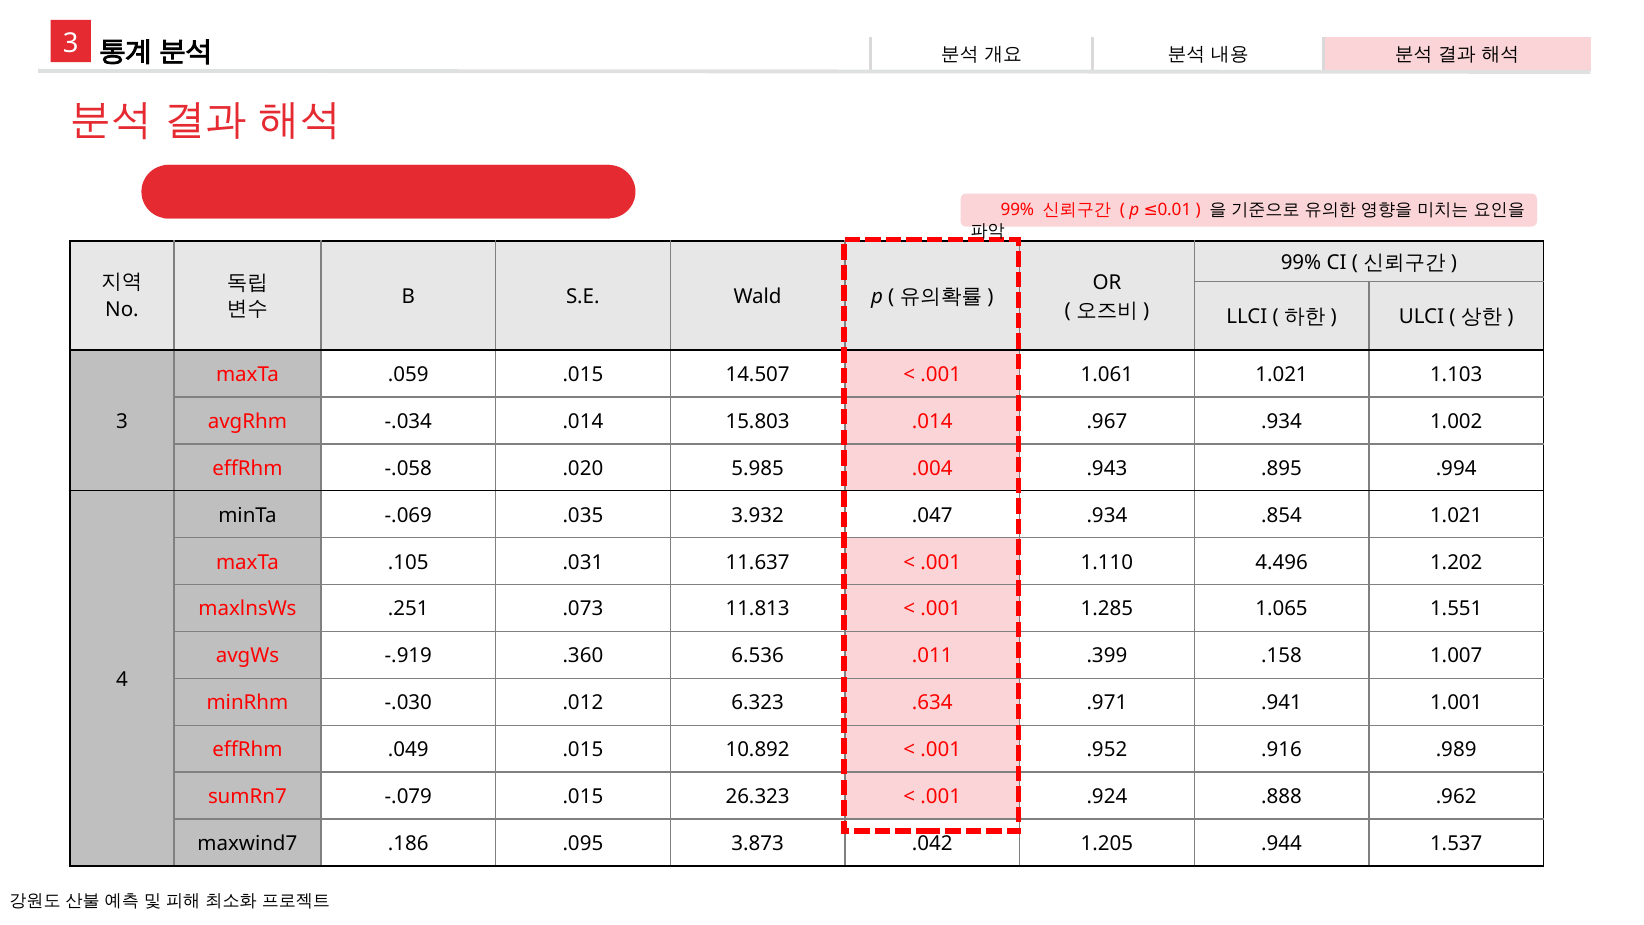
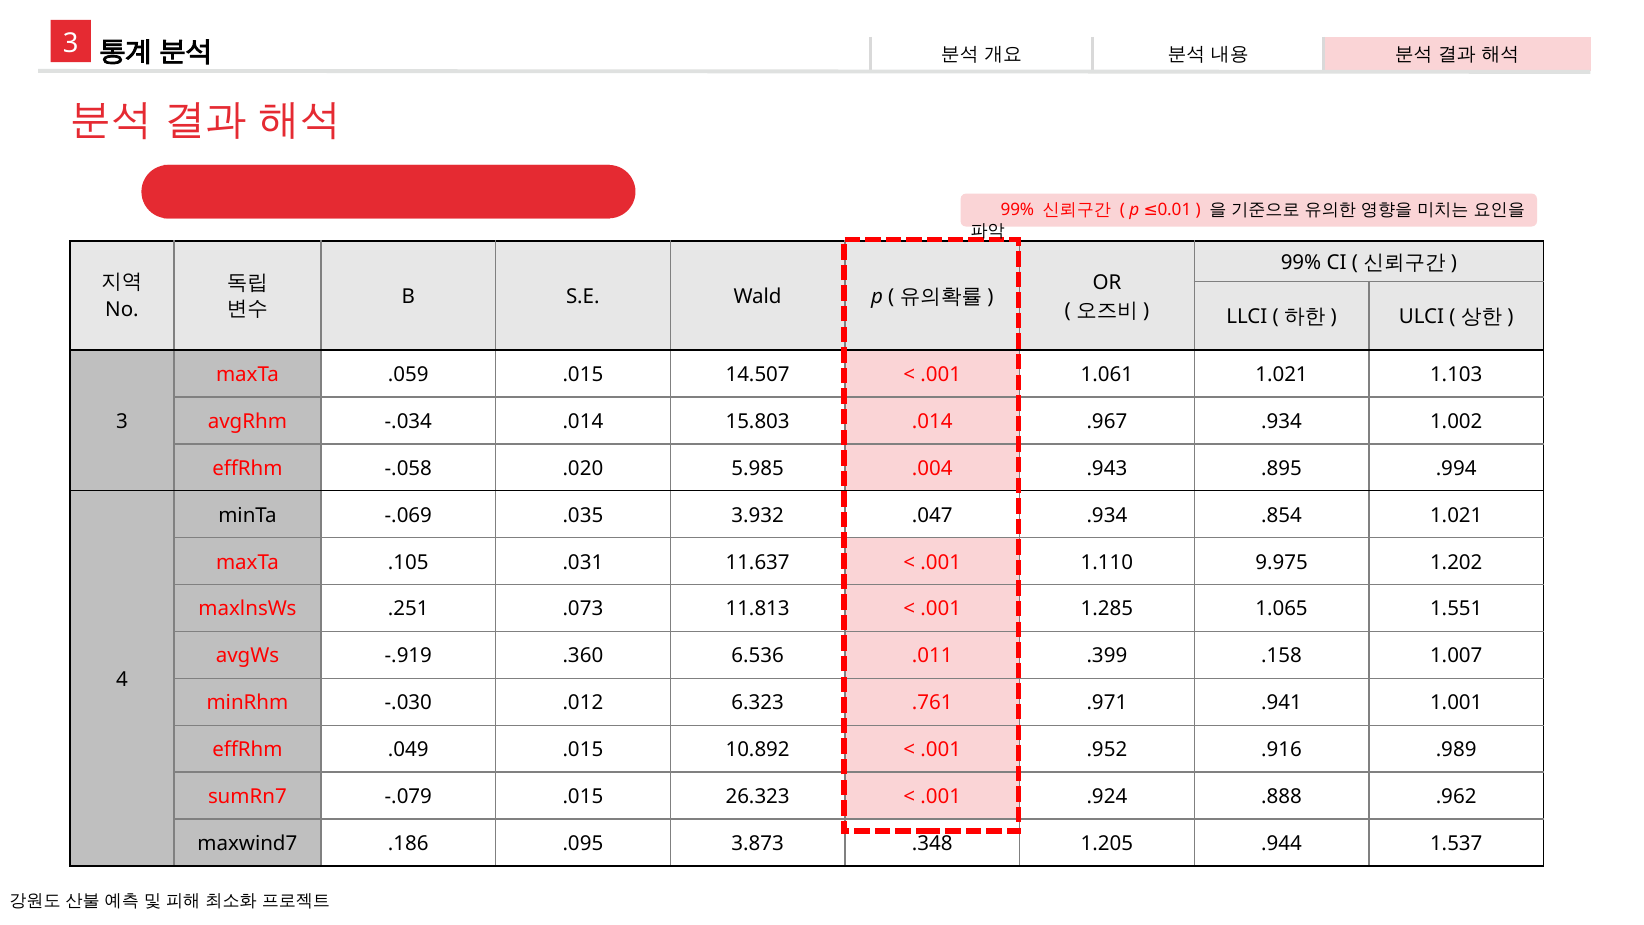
4.496: 4.496 -> 9.975
.634: .634 -> .761
.042: .042 -> .348
